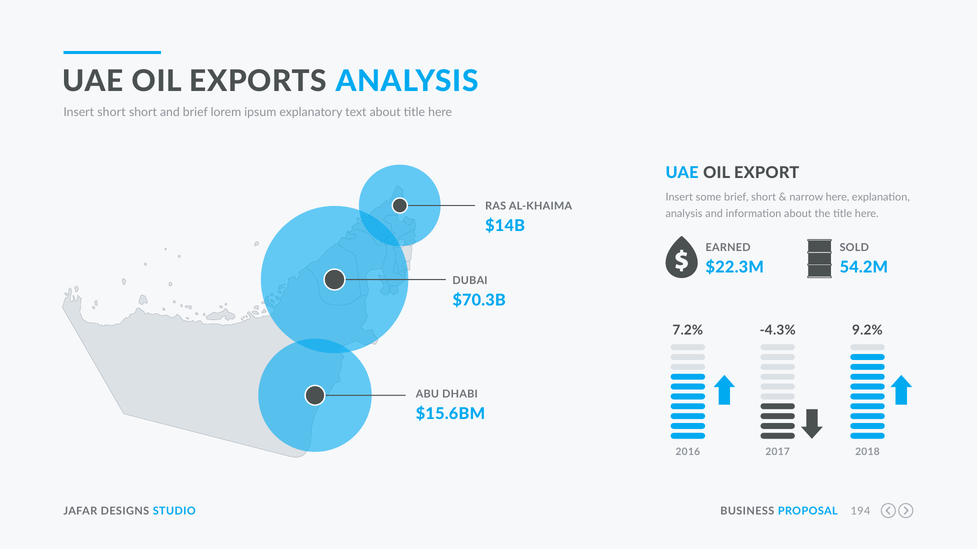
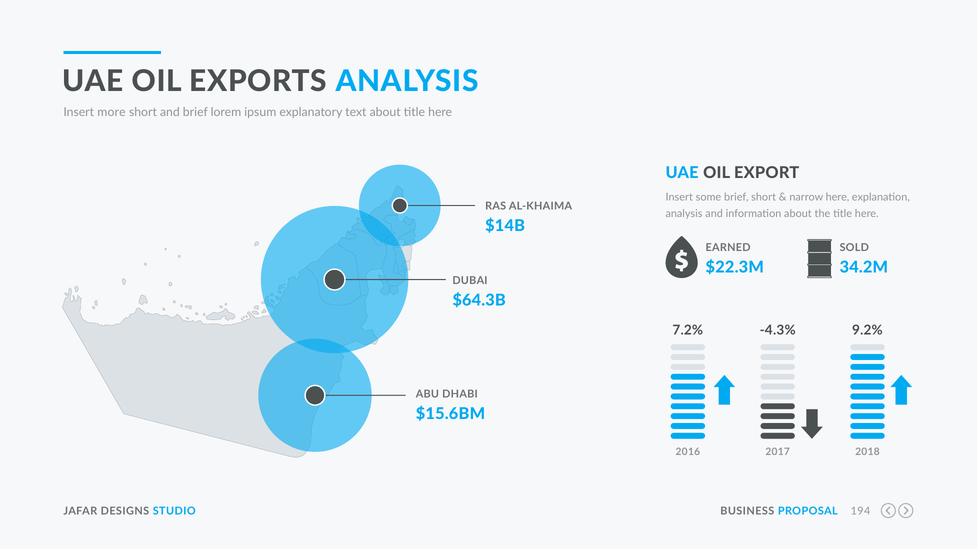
Insert short: short -> more
54.2M: 54.2M -> 34.2M
$70.3B: $70.3B -> $64.3B
